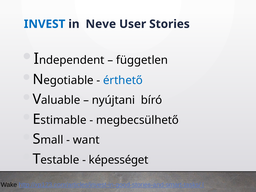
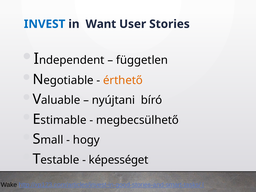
Neve: Neve -> Want
érthető colour: blue -> orange
want: want -> hogy
